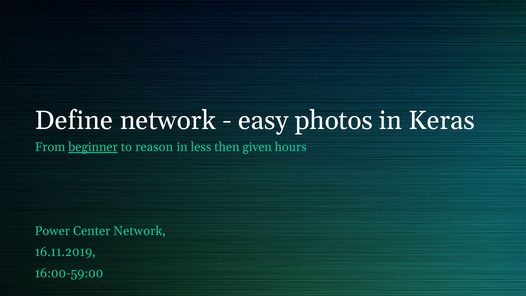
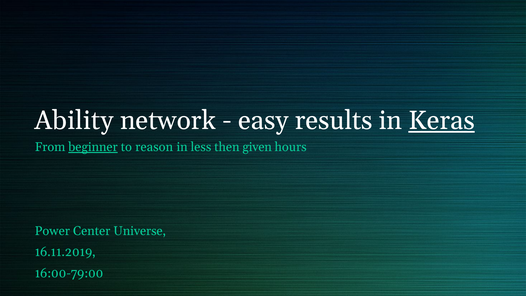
Define: Define -> Ability
photos: photos -> results
Keras underline: none -> present
Center Network: Network -> Universe
16:00-59:00: 16:00-59:00 -> 16:00-79:00
